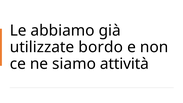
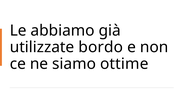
attività: attività -> ottime
